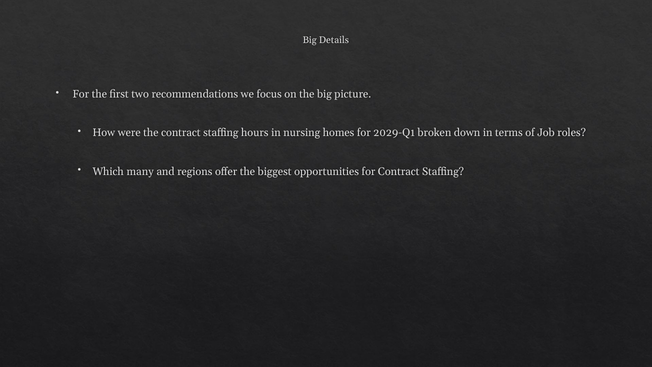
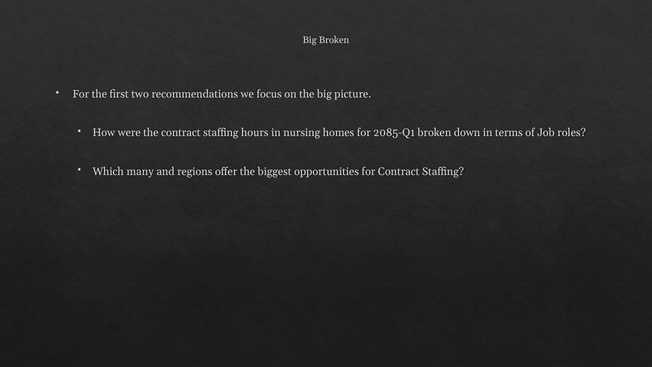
Big Details: Details -> Broken
2029-Q1: 2029-Q1 -> 2085-Q1
